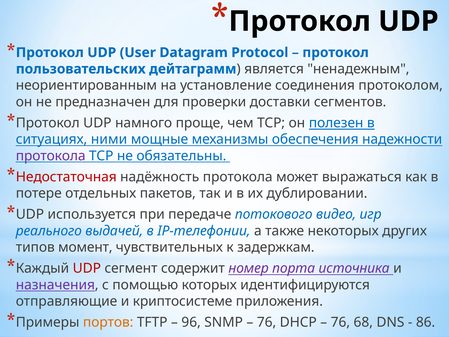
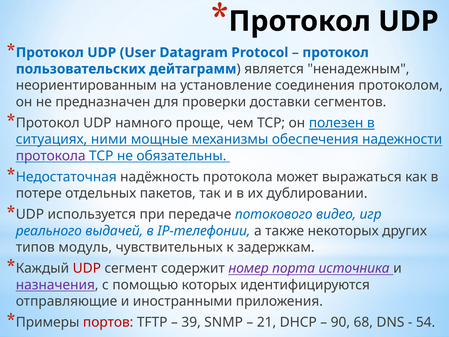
Недостаточная colour: red -> blue
момент: момент -> модуль
криптосистеме: криптосистеме -> иностранными
портов colour: orange -> red
96: 96 -> 39
76 at (267, 322): 76 -> 21
76 at (340, 322): 76 -> 90
86: 86 -> 54
